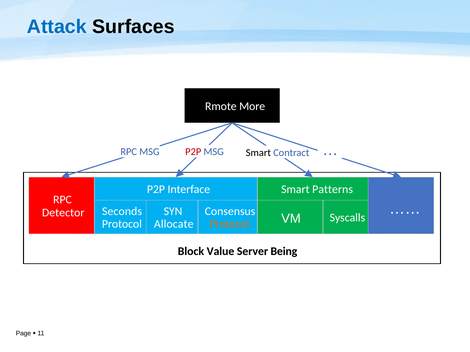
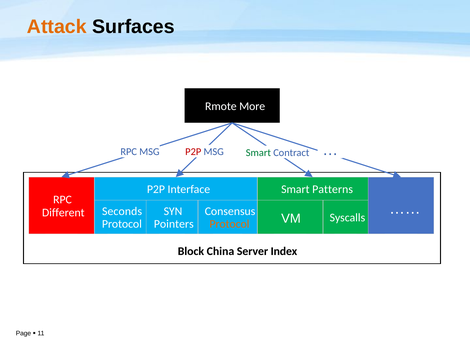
Attack colour: blue -> orange
Smart at (258, 153) colour: black -> green
Detector: Detector -> Different
Allocate: Allocate -> Pointers
Value: Value -> China
Being: Being -> Index
